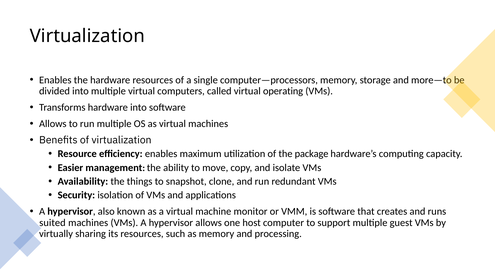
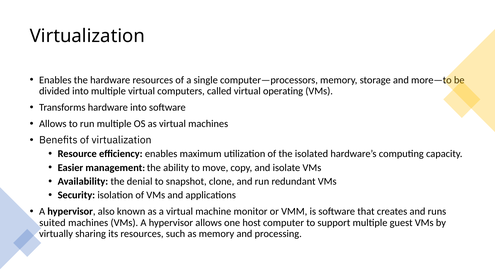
package: package -> isolated
things: things -> denial
